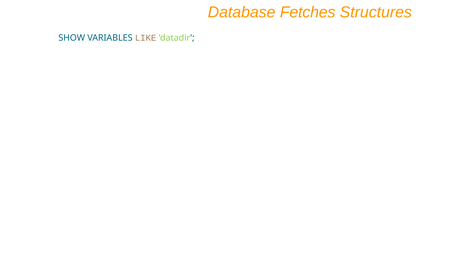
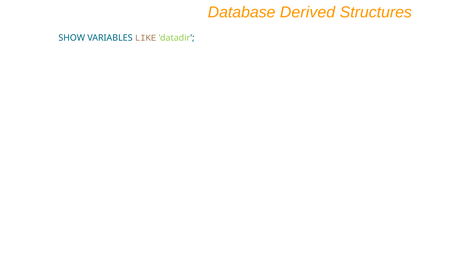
Fetches: Fetches -> Derived
